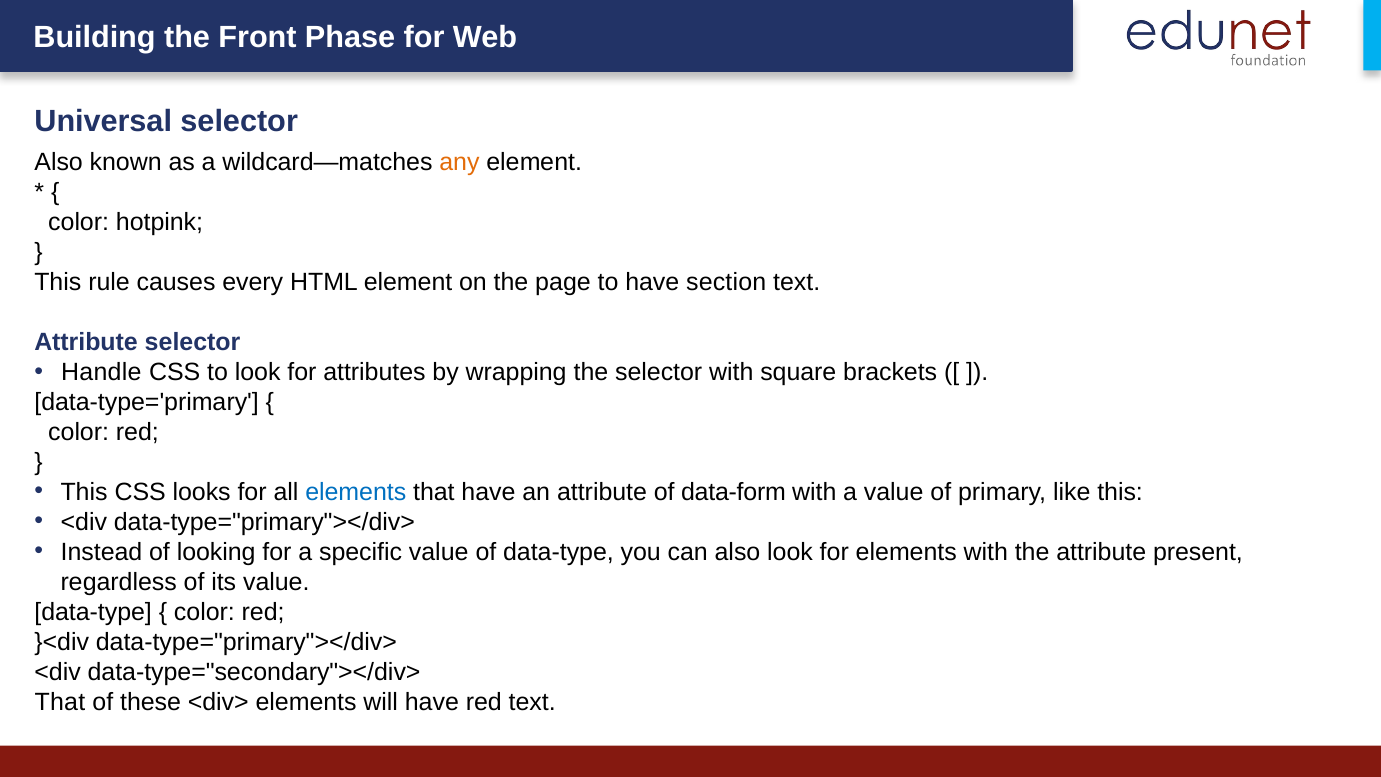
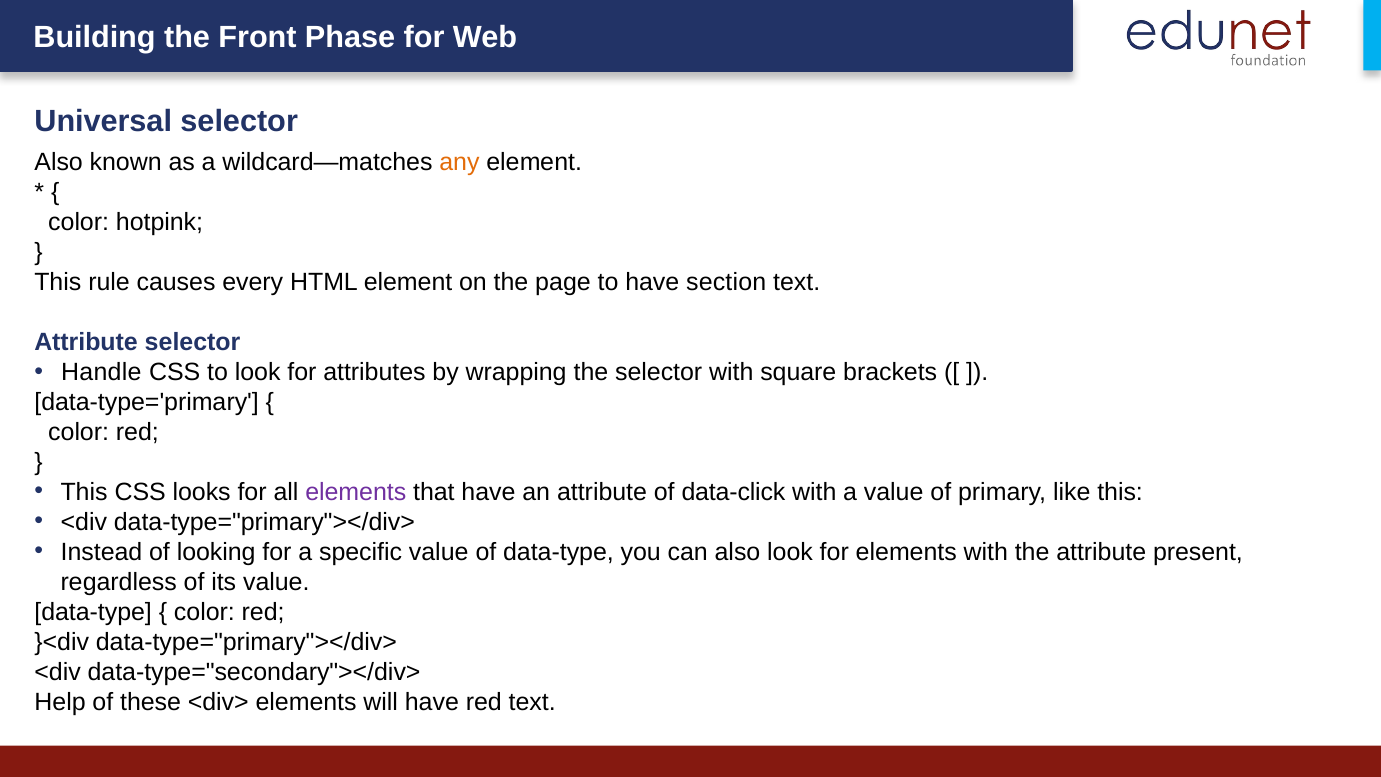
elements at (356, 492) colour: blue -> purple
data-form: data-form -> data-click
That at (60, 702): That -> Help
